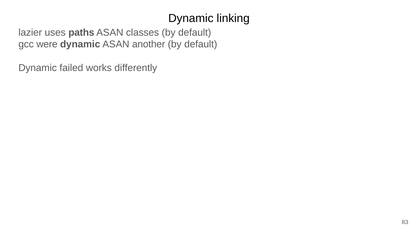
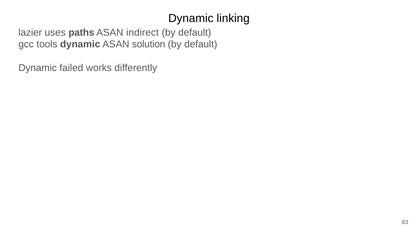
classes: classes -> indirect
were: were -> tools
another: another -> solution
